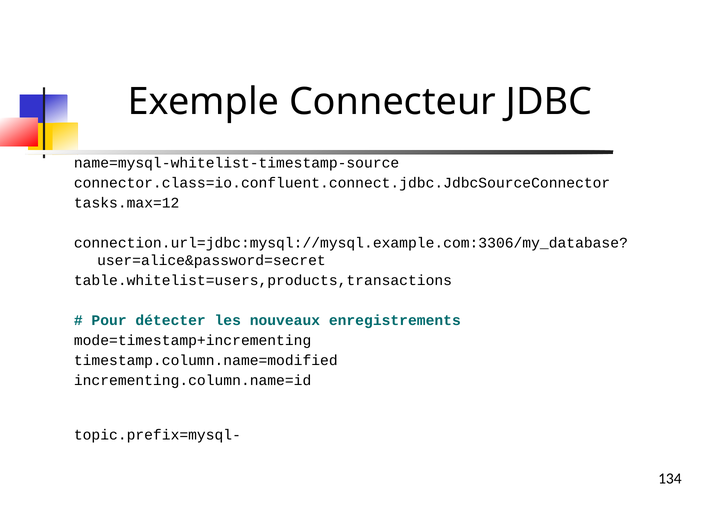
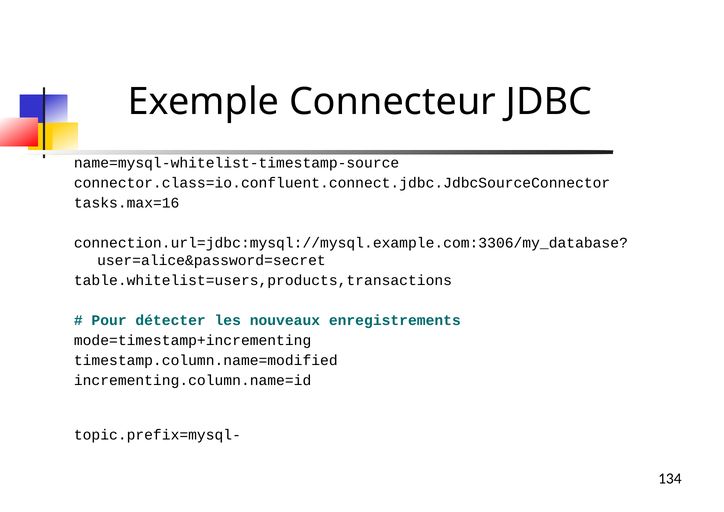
tasks.max=12: tasks.max=12 -> tasks.max=16
